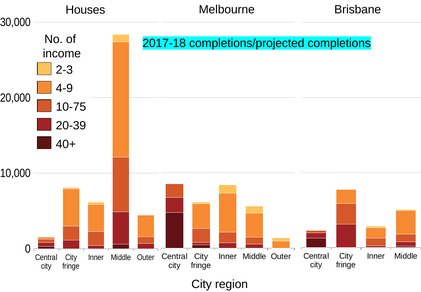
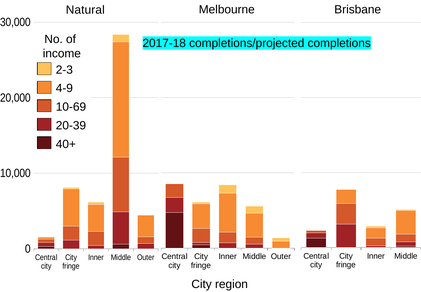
Houses: Houses -> Natural
10-75: 10-75 -> 10-69
